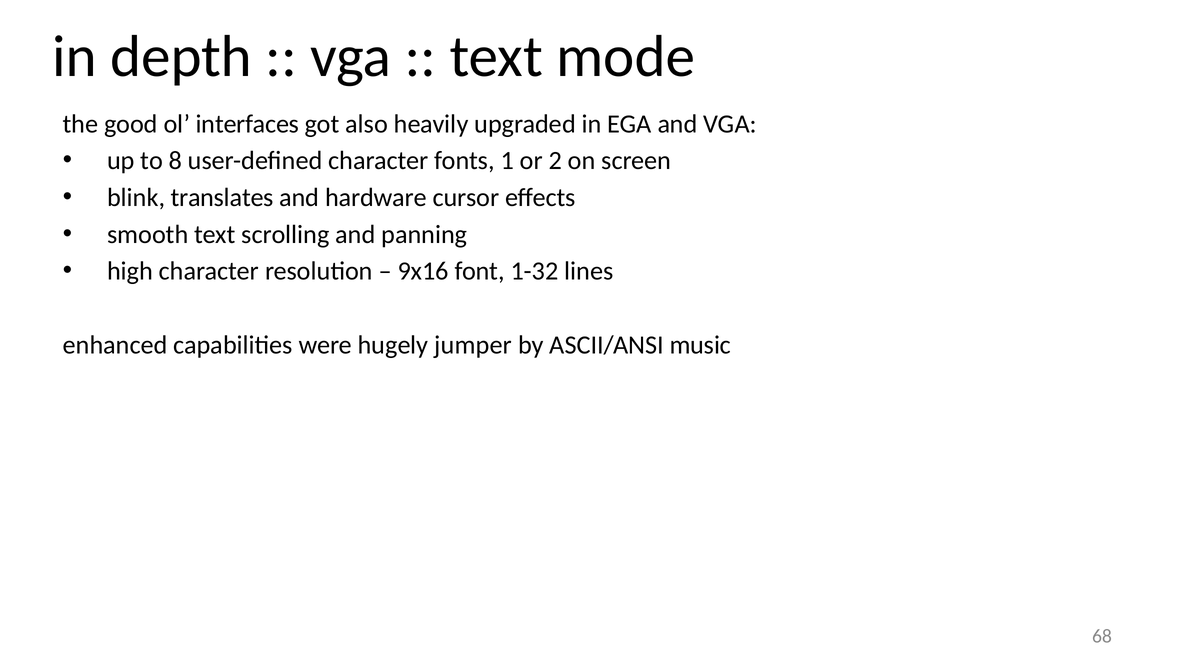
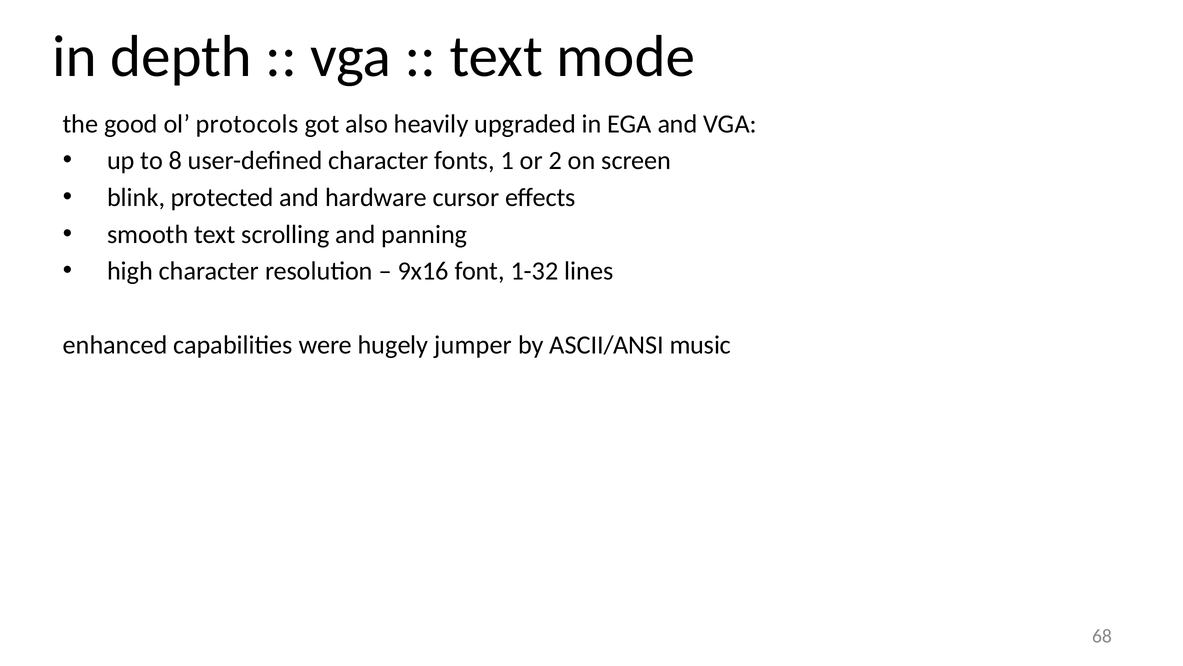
interfaces: interfaces -> protocols
translates: translates -> protected
